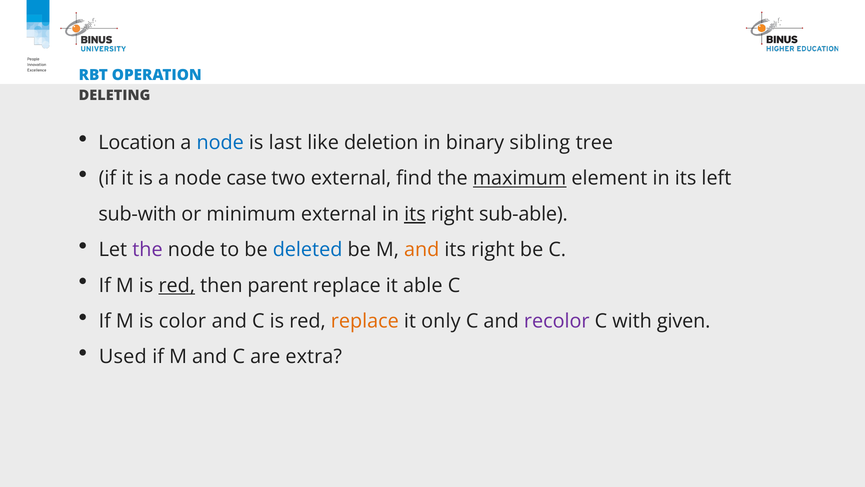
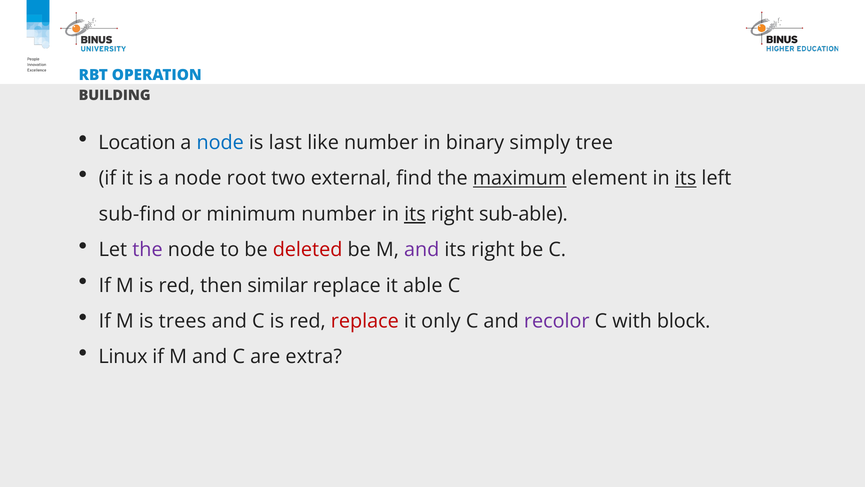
DELETING: DELETING -> BUILDING
like deletion: deletion -> number
sibling: sibling -> simply
case: case -> root
its at (686, 178) underline: none -> present
sub-with: sub-with -> sub-find
minimum external: external -> number
deleted colour: blue -> red
and at (422, 250) colour: orange -> purple
red at (177, 285) underline: present -> none
parent: parent -> similar
color: color -> trees
replace at (365, 321) colour: orange -> red
given: given -> block
Used: Used -> Linux
